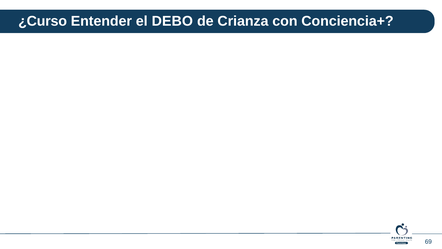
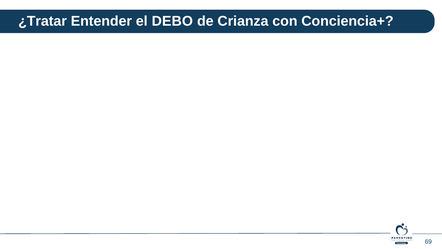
¿Curso: ¿Curso -> ¿Tratar
